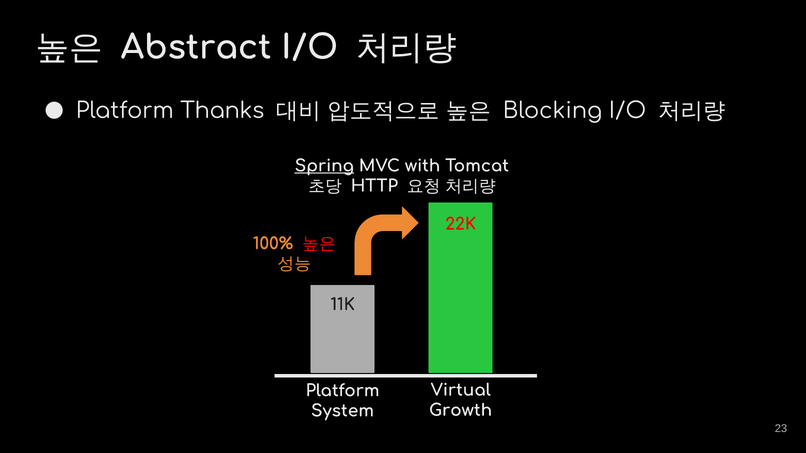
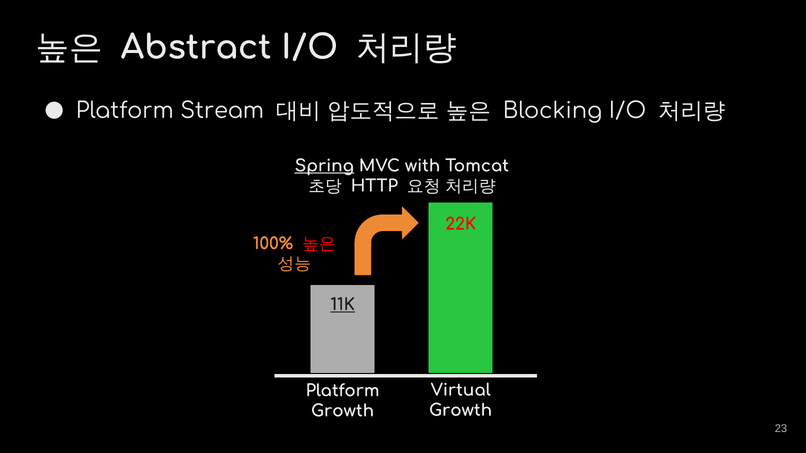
Thanks: Thanks -> Stream
11K underline: none -> present
System at (343, 411): System -> Growth
